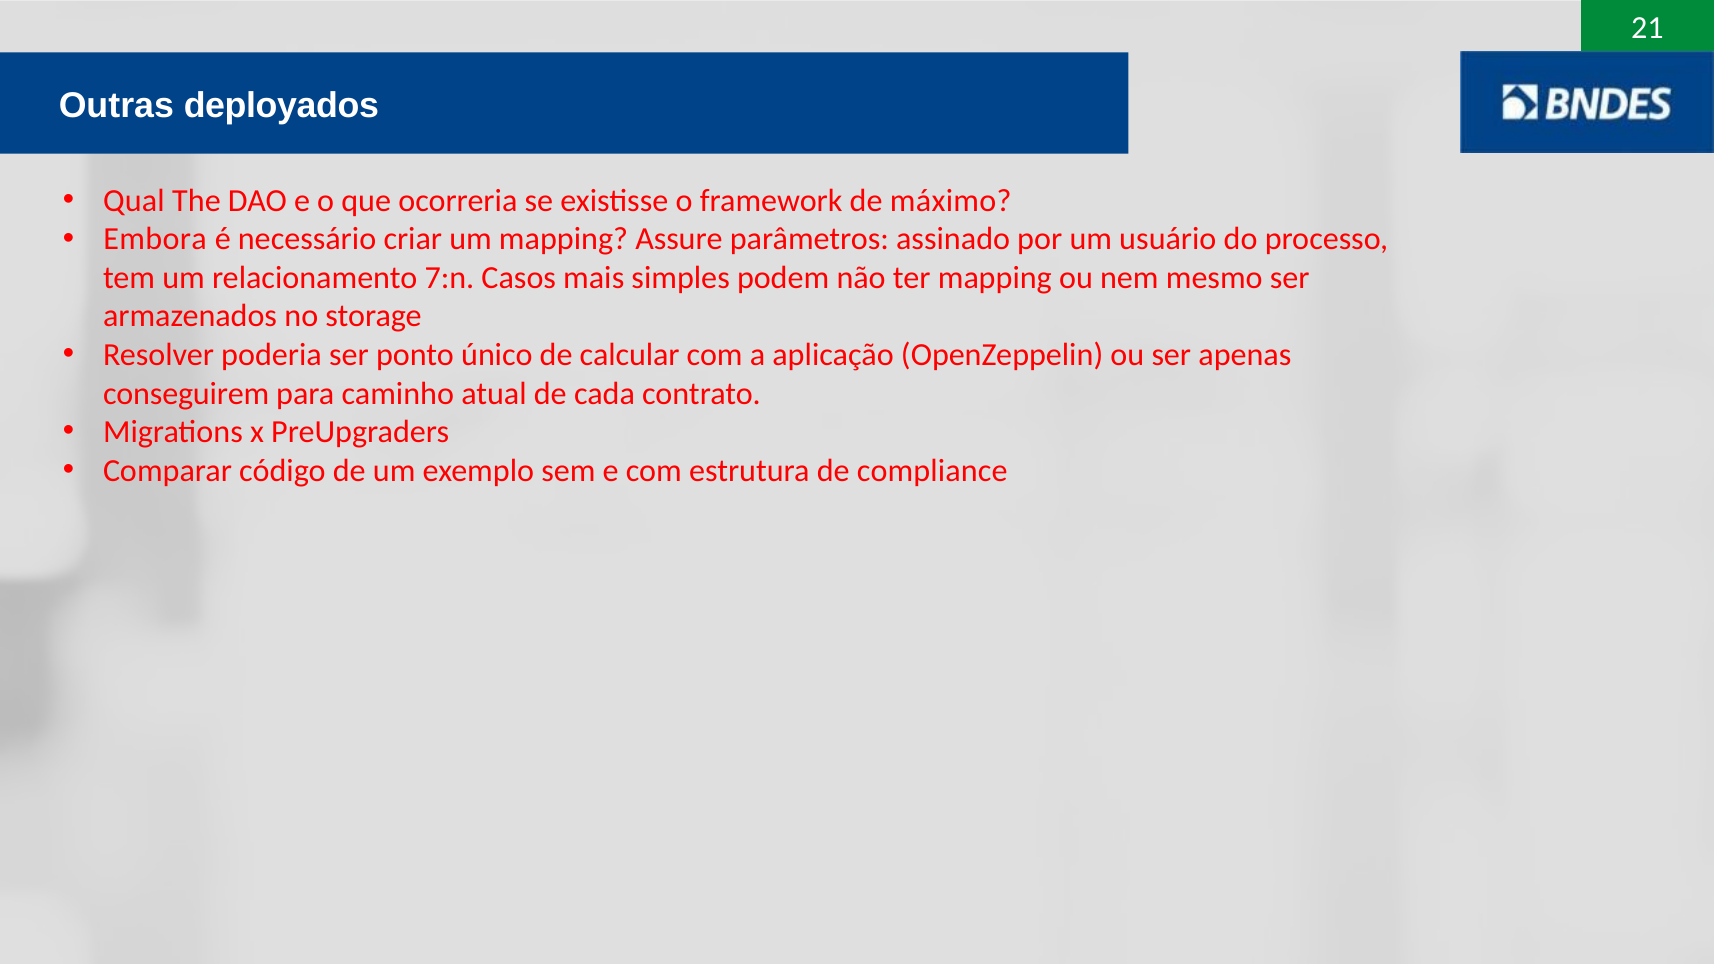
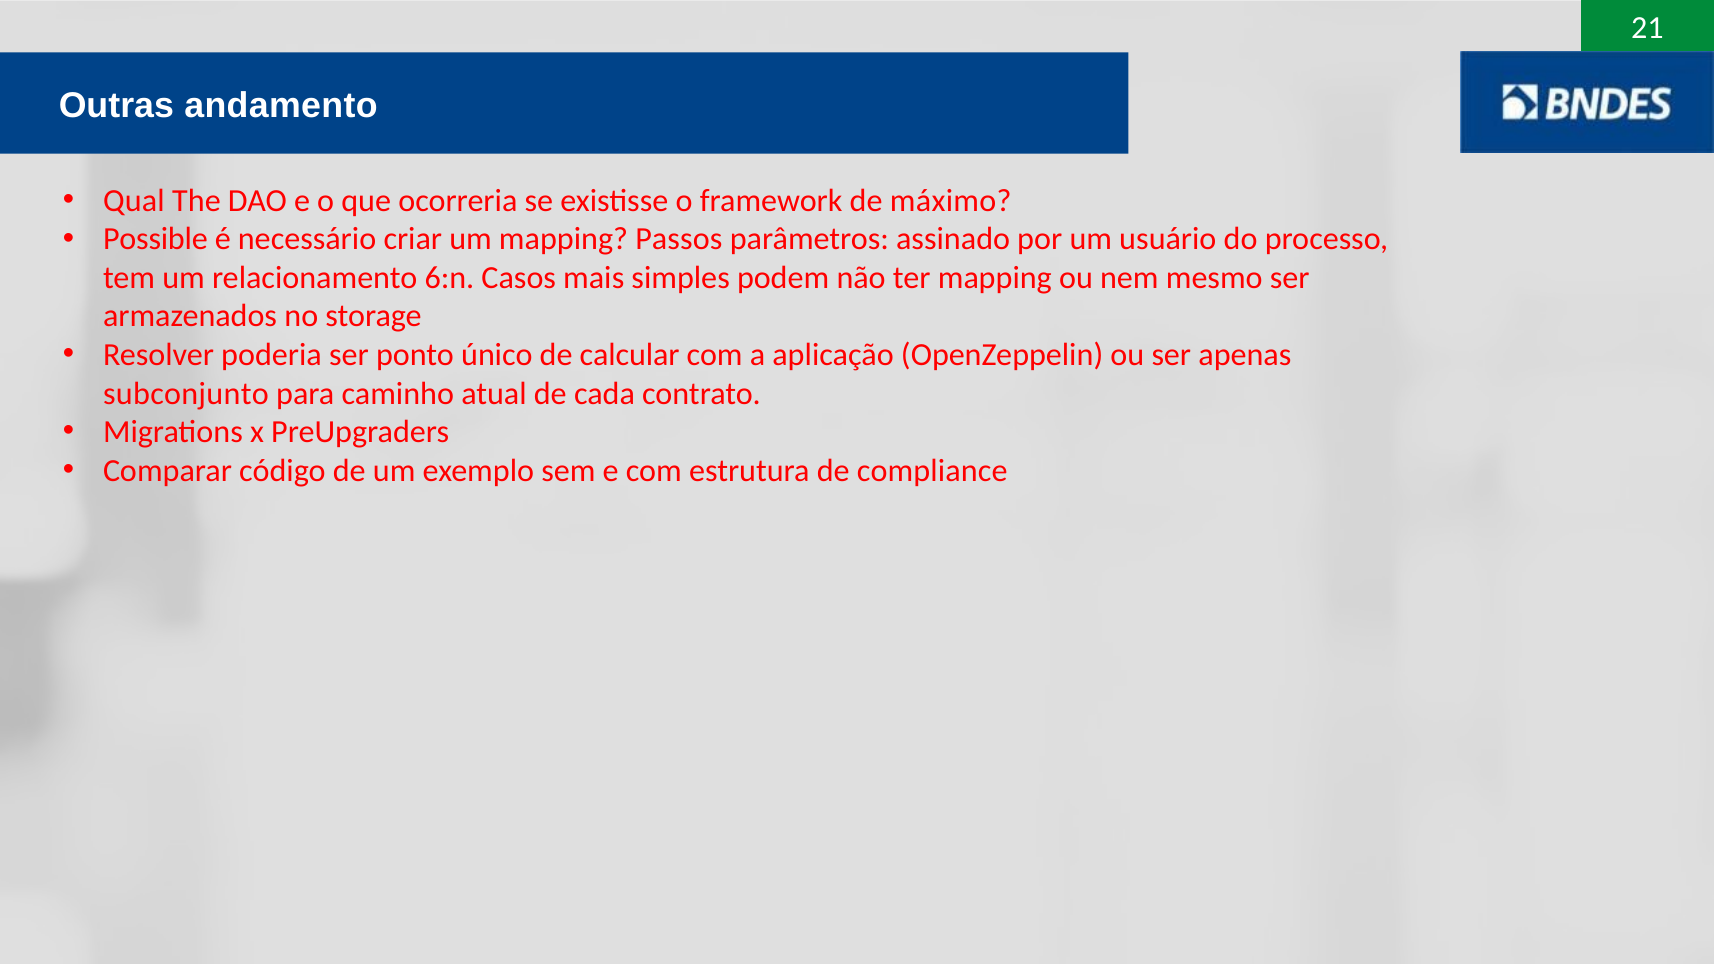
deployados: deployados -> andamento
Embora: Embora -> Possible
Assure: Assure -> Passos
7:n: 7:n -> 6:n
conseguirem: conseguirem -> subconjunto
